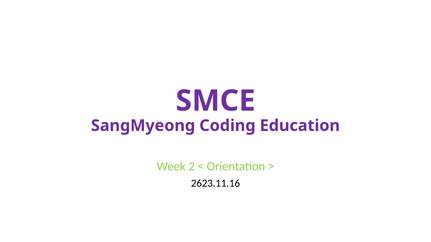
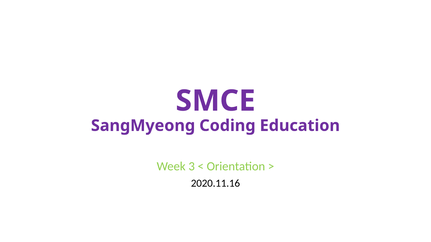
2: 2 -> 3
2623.11.16: 2623.11.16 -> 2020.11.16
